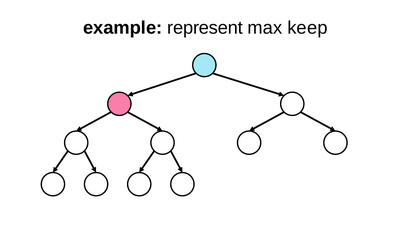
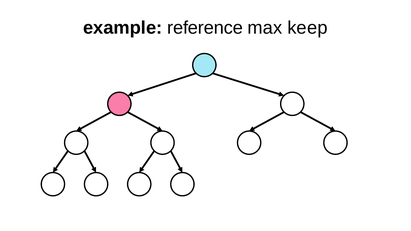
represent: represent -> reference
